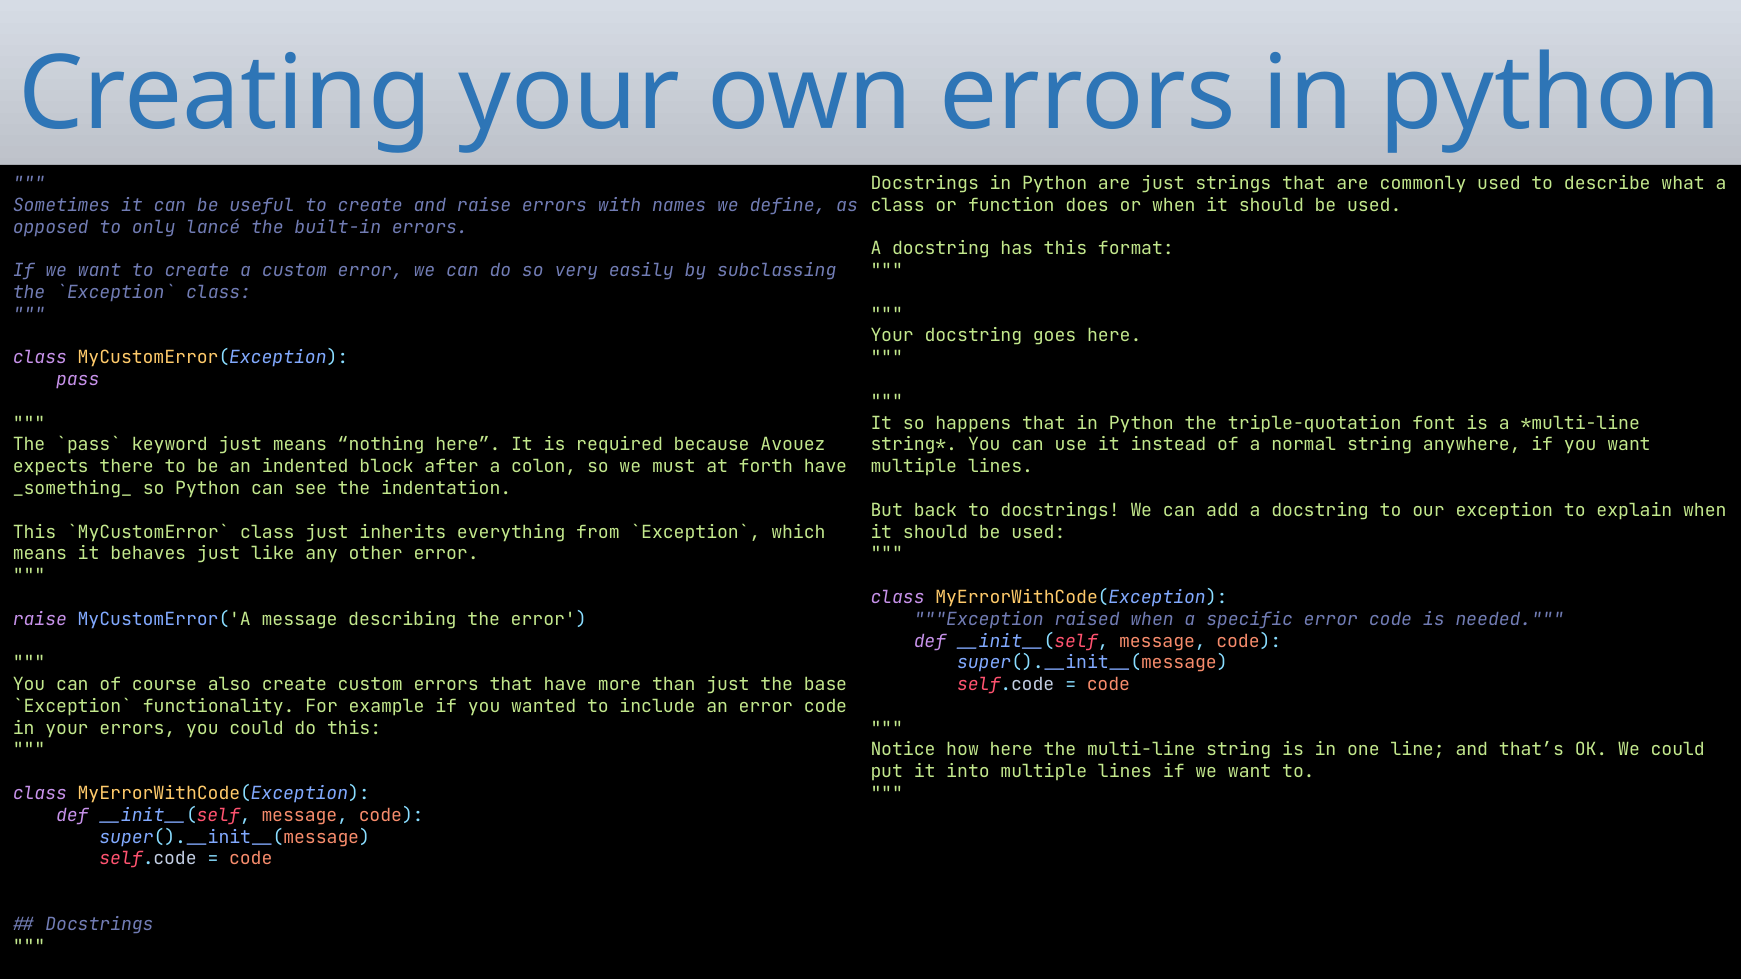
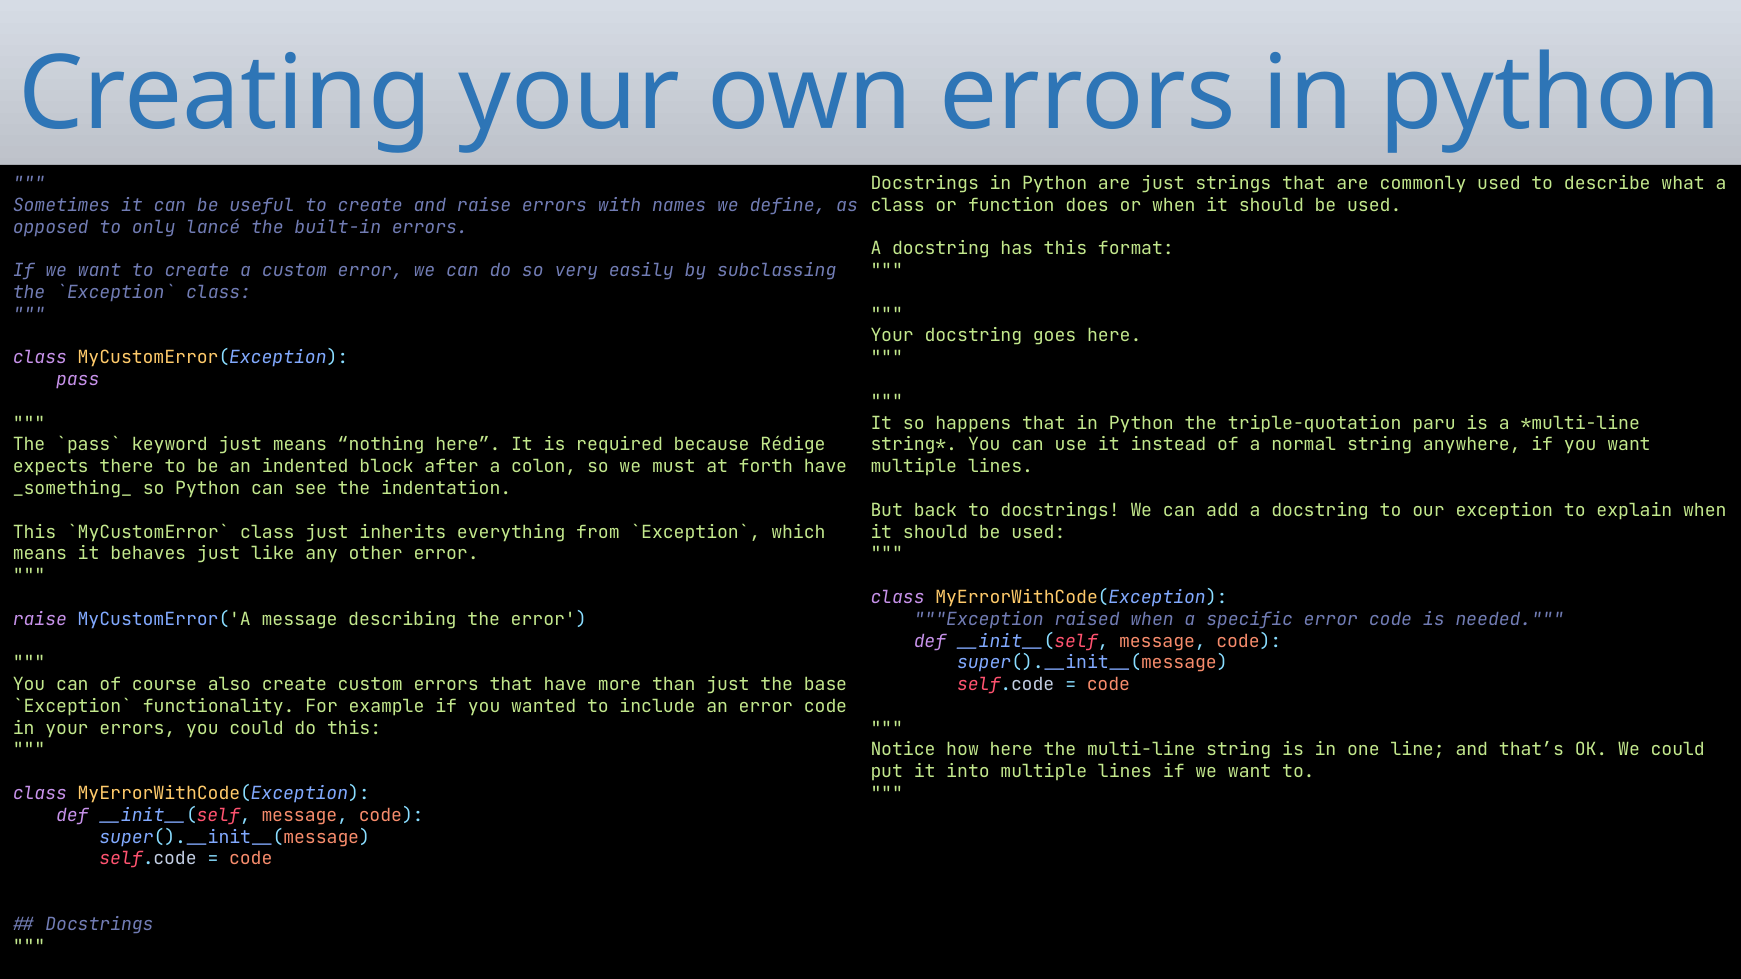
font: font -> paru
Avouez: Avouez -> Rédige
